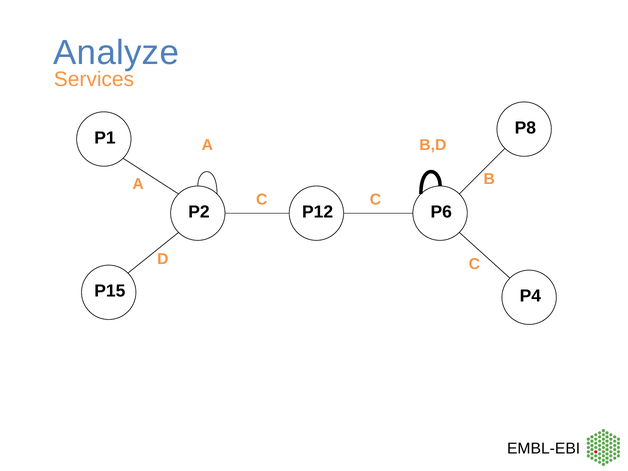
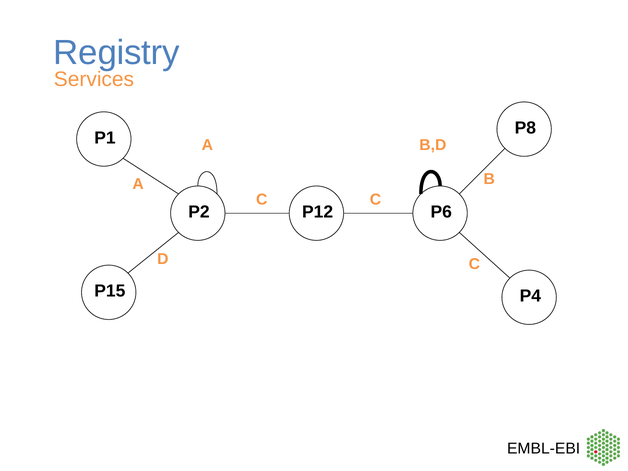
Analyze: Analyze -> Registry
